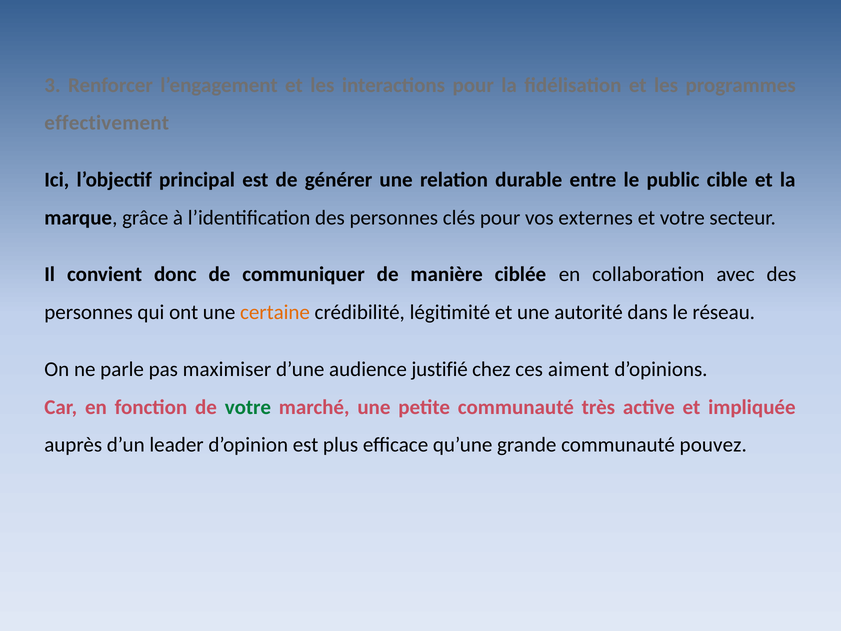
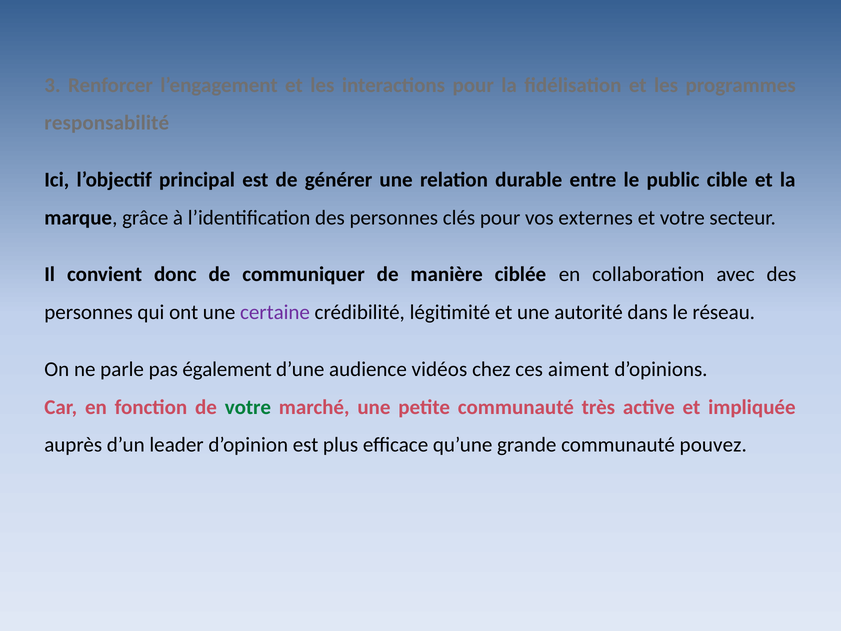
effectivement: effectivement -> responsabilité
certaine colour: orange -> purple
maximiser: maximiser -> également
justifié: justifié -> vidéos
